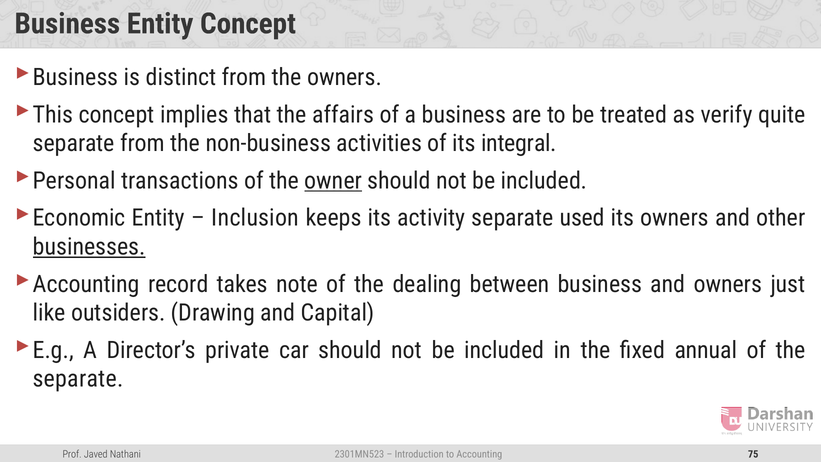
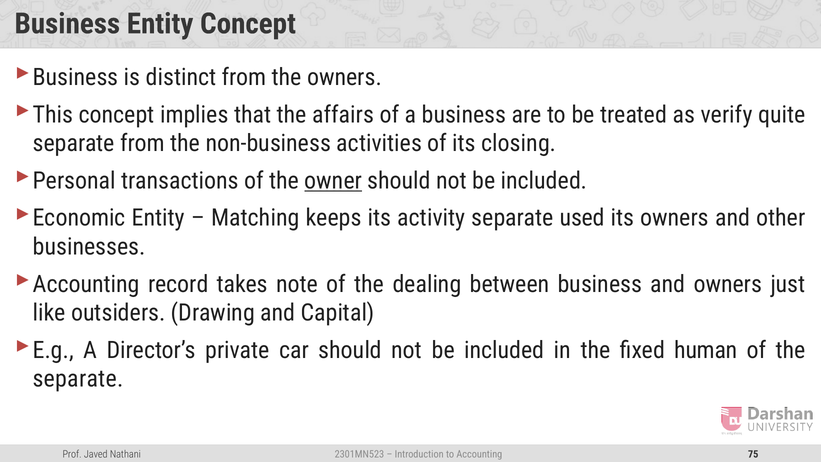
integral: integral -> closing
Inclusion: Inclusion -> Matching
businesses underline: present -> none
annual: annual -> human
